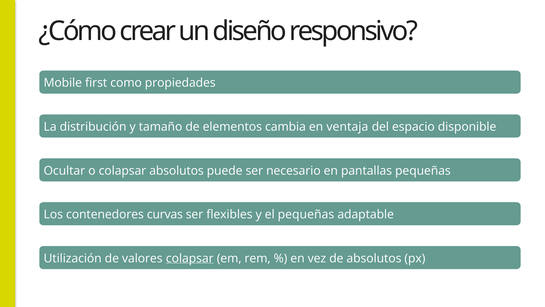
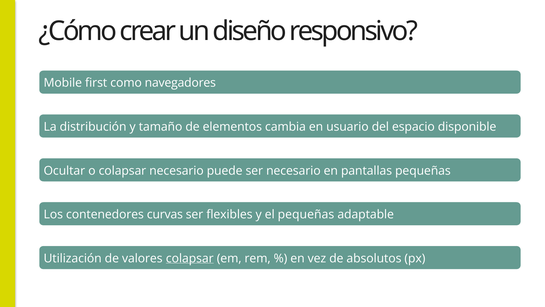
propiedades: propiedades -> navegadores
ventaja: ventaja -> usuario
colapsar absolutos: absolutos -> necesario
